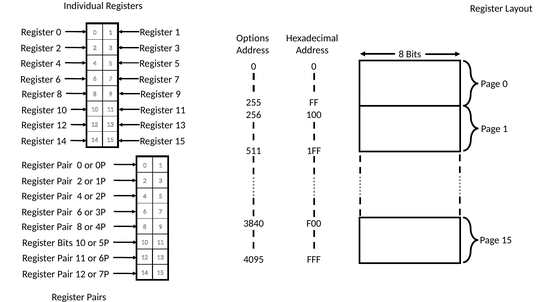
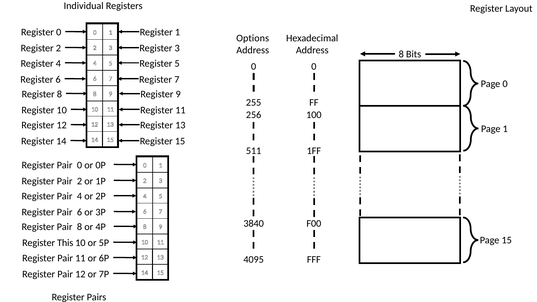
Register Bits: Bits -> This
